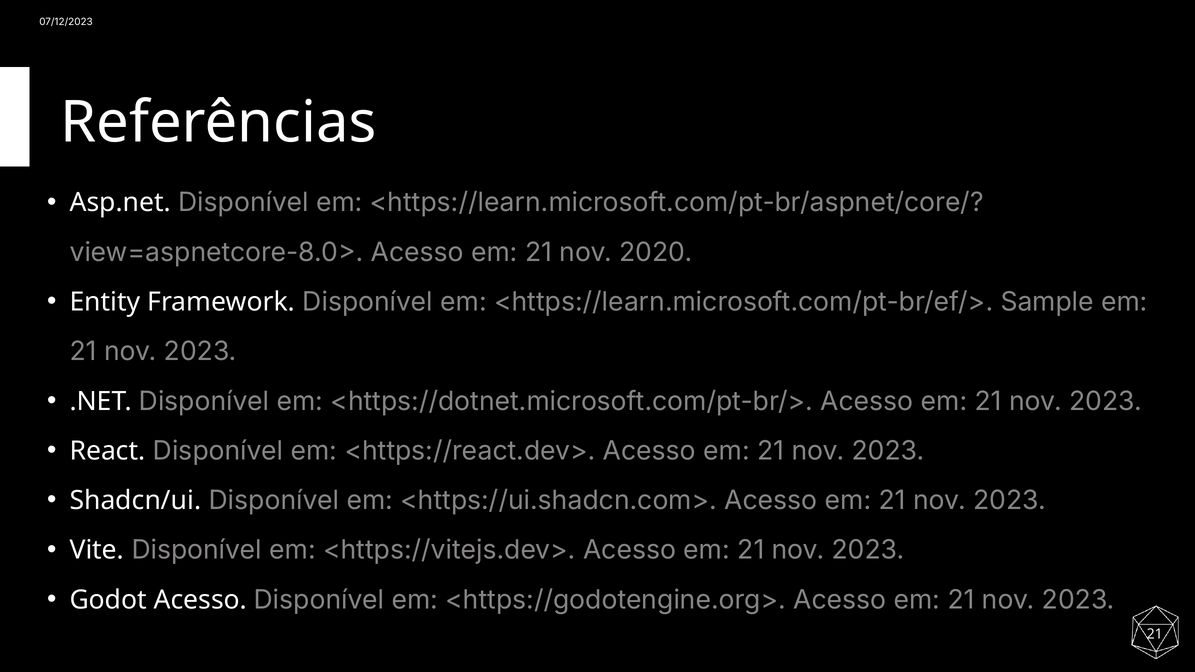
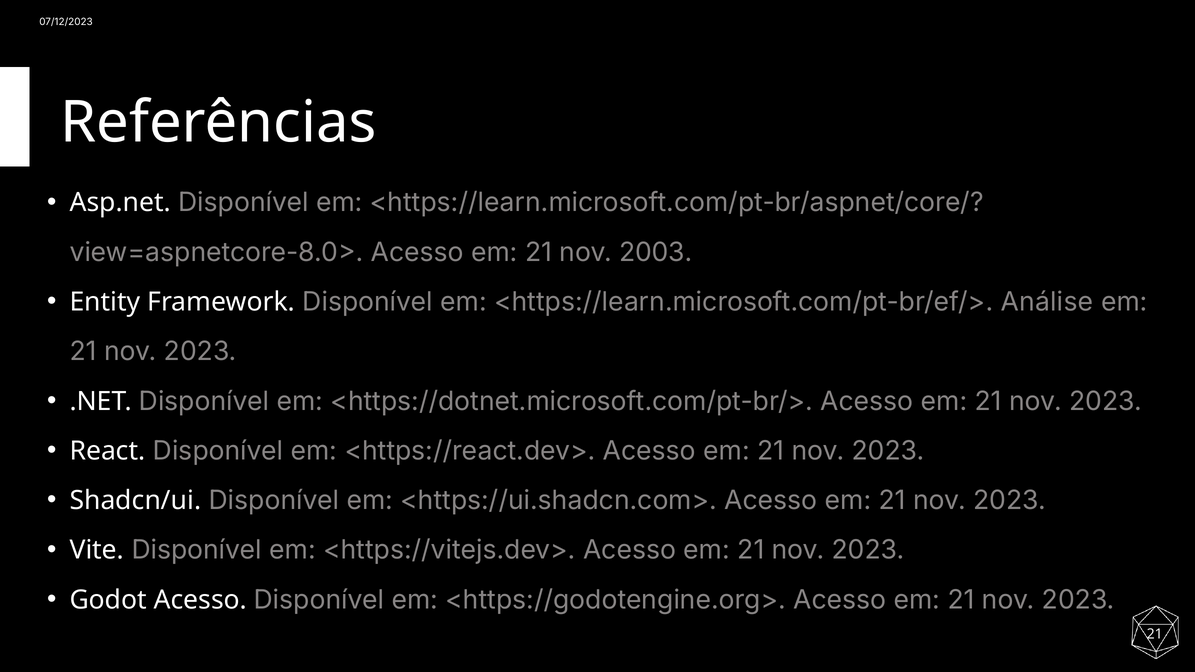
2020: 2020 -> 2003
Sample: Sample -> Análise
